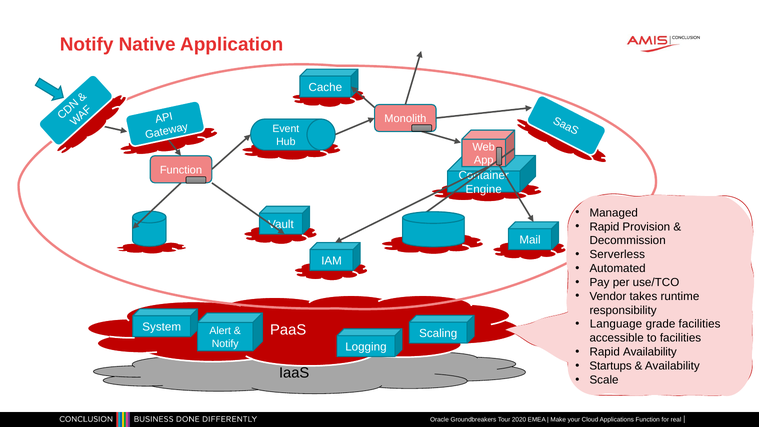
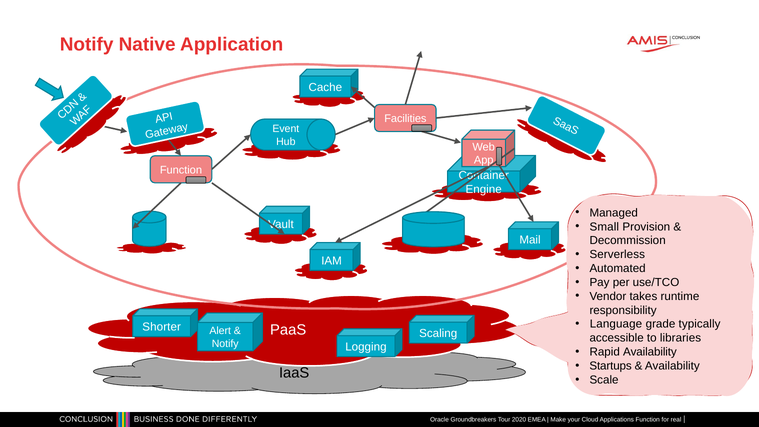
Monolith: Monolith -> Facilities
Rapid at (604, 227): Rapid -> Small
grade facilities: facilities -> typically
System: System -> Shorter
to facilities: facilities -> libraries
